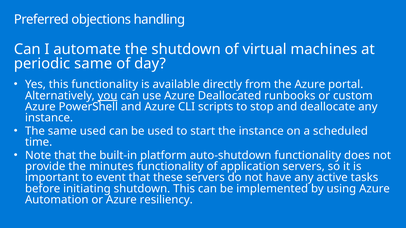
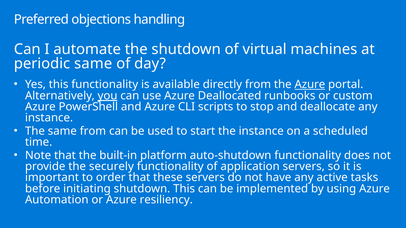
Azure at (310, 85) underline: none -> present
same used: used -> from
minutes: minutes -> securely
event: event -> order
